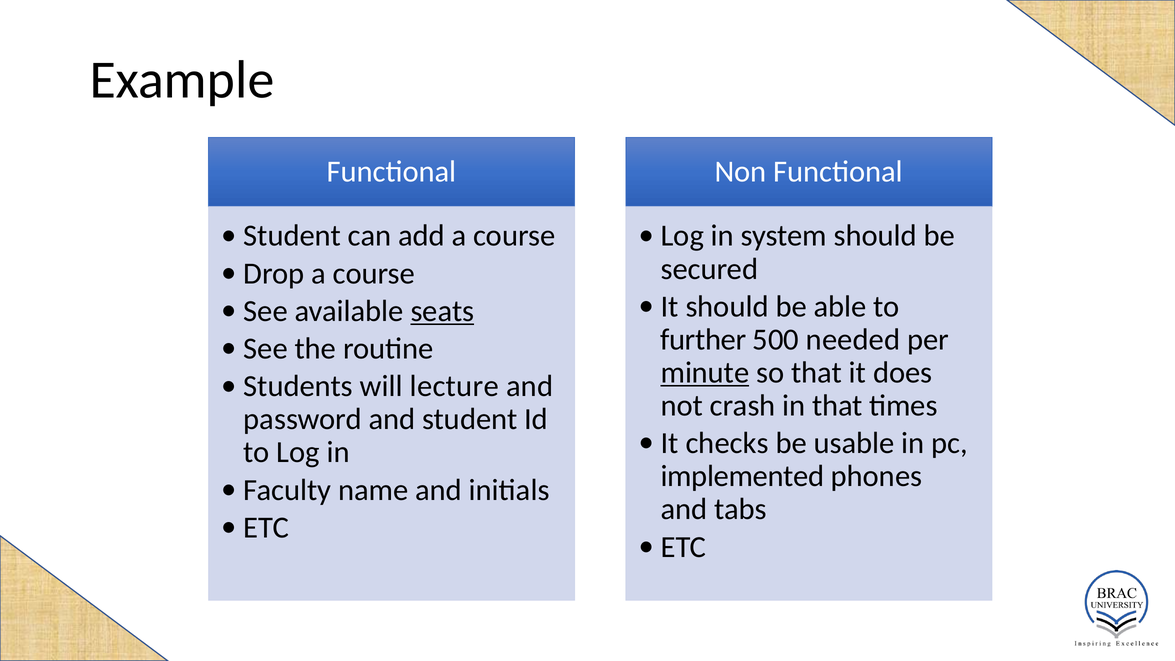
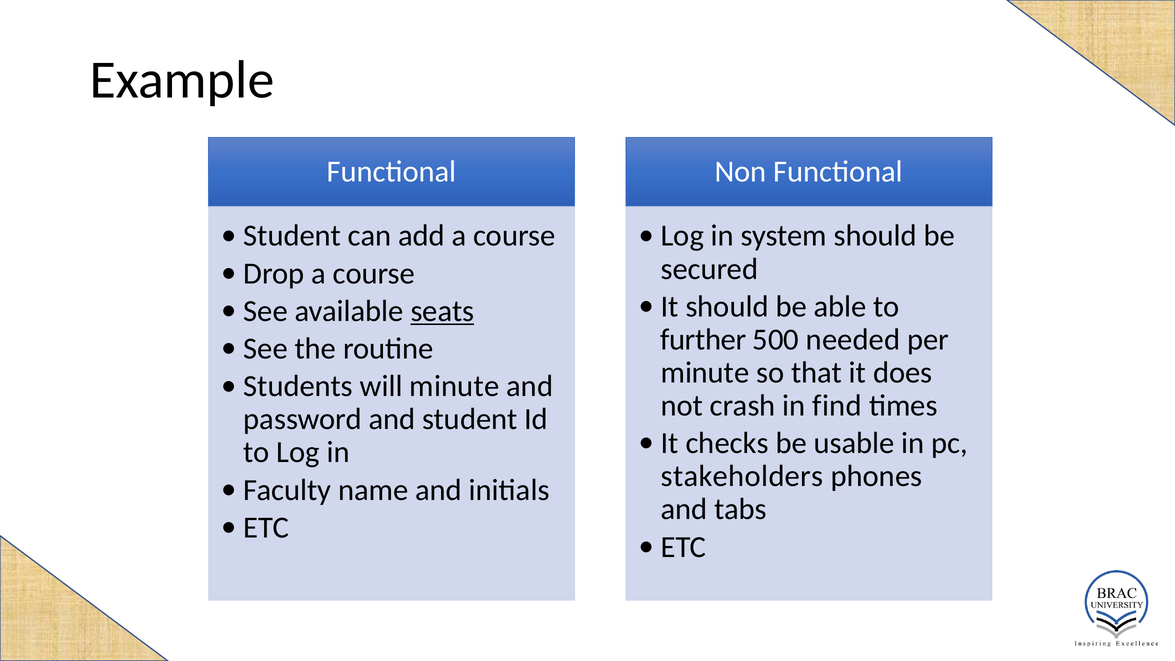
minute at (705, 373) underline: present -> none
will lecture: lecture -> minute
in that: that -> find
implemented: implemented -> stakeholders
